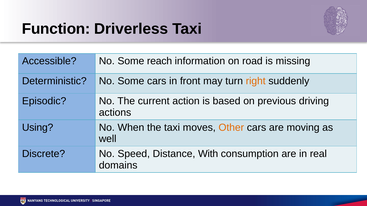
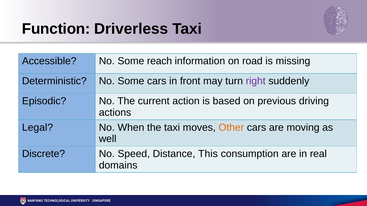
right colour: orange -> purple
Using: Using -> Legal
With: With -> This
